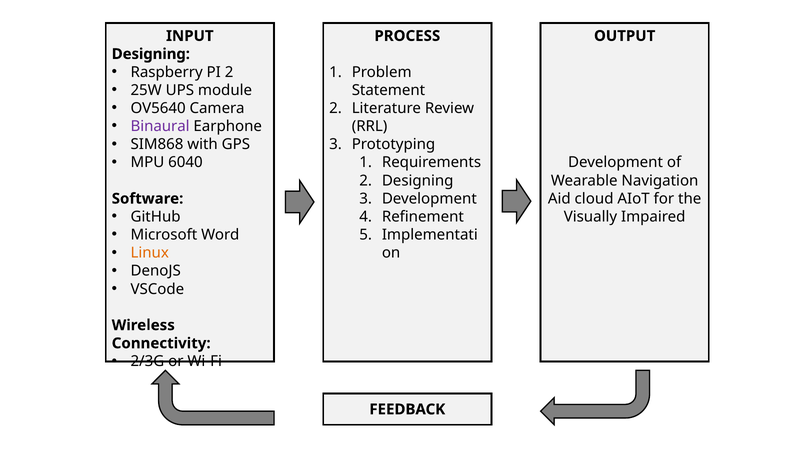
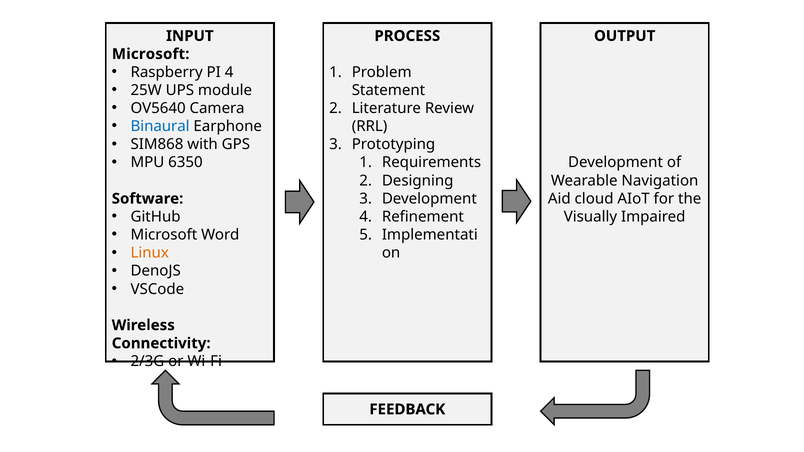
Designing at (151, 54): Designing -> Microsoft
PI 2: 2 -> 4
Binaural colour: purple -> blue
6040: 6040 -> 6350
